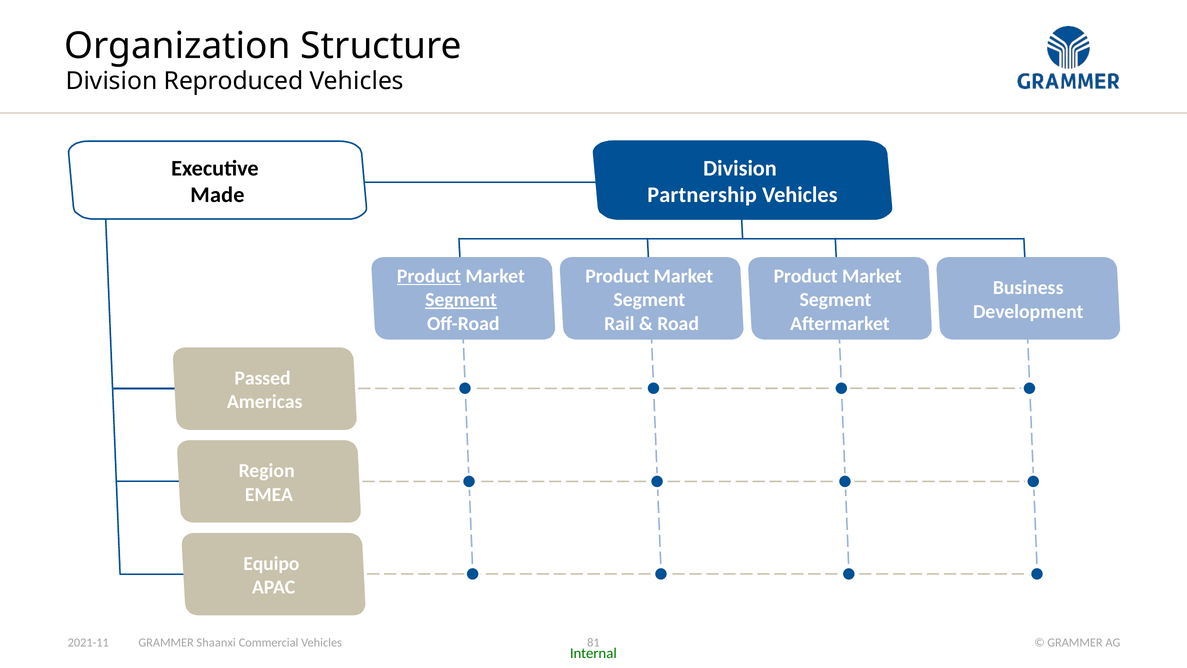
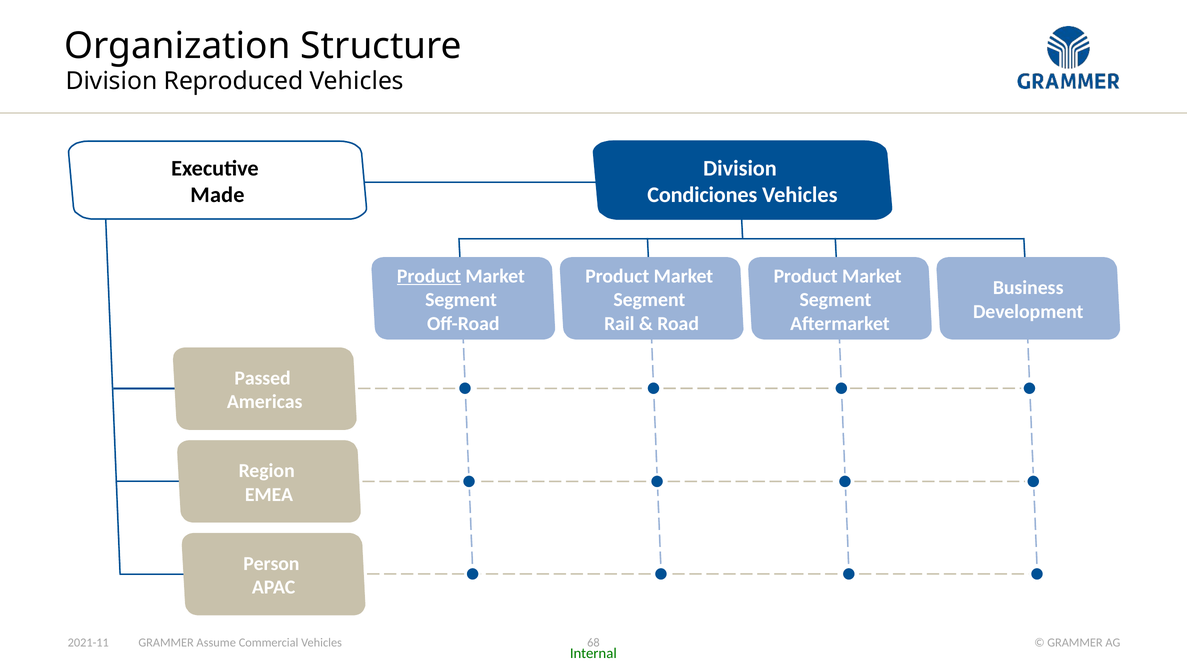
Partnership: Partnership -> Condiciones
Segment at (461, 300) underline: present -> none
Equipo: Equipo -> Person
Shaanxi: Shaanxi -> Assume
81: 81 -> 68
